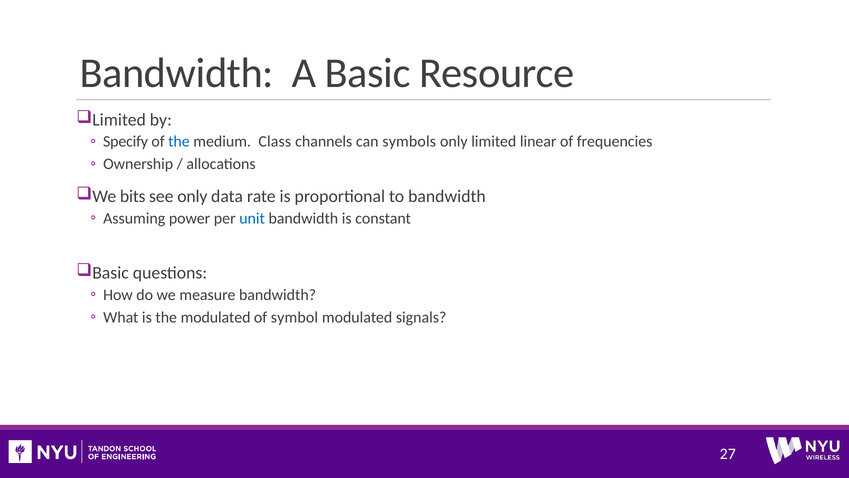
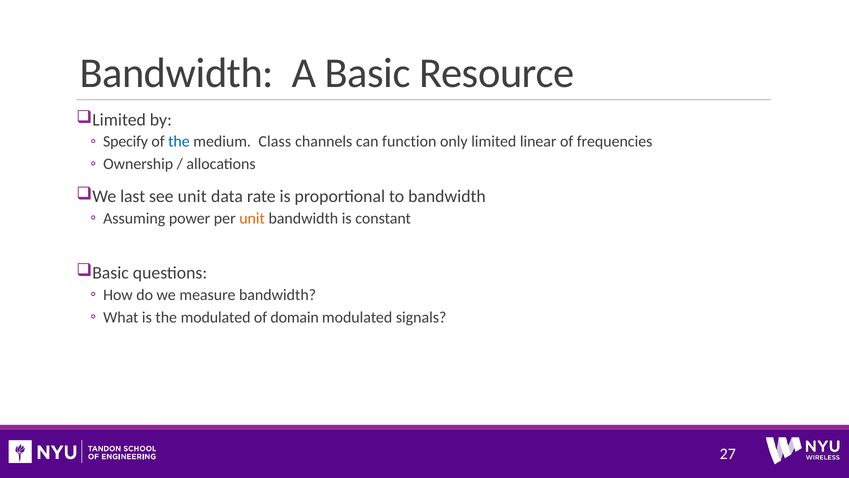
symbols: symbols -> function
bits: bits -> last
see only: only -> unit
unit at (252, 218) colour: blue -> orange
symbol: symbol -> domain
